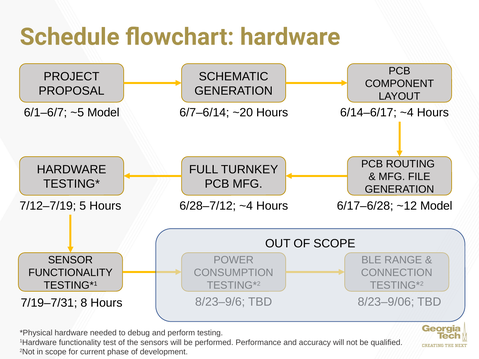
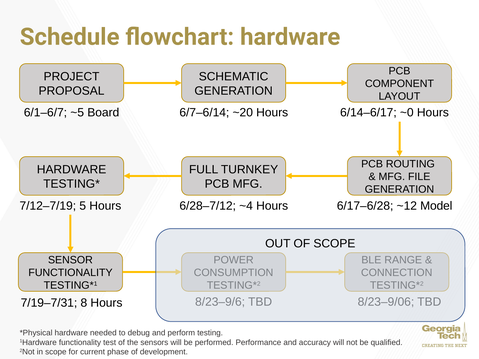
~5 Model: Model -> Board
6/14–6/17 ~4: ~4 -> ~0
